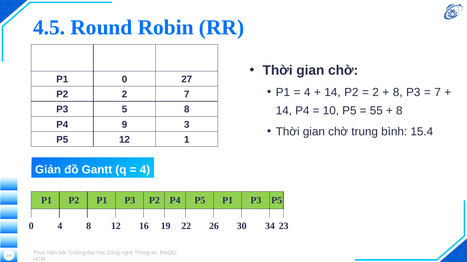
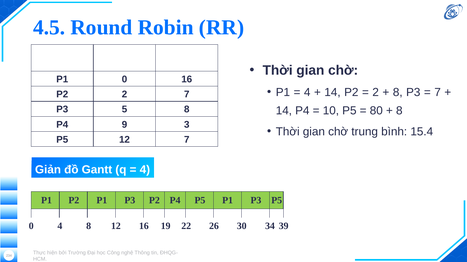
0 27: 27 -> 16
55: 55 -> 80
1 at (187, 140): 1 -> 7
23: 23 -> 39
